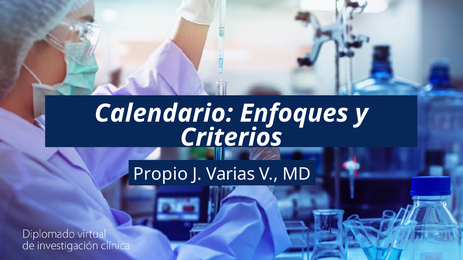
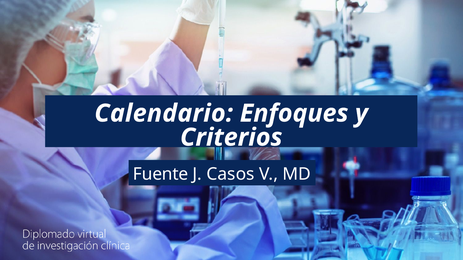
Propio: Propio -> Fuente
Varias: Varias -> Casos
